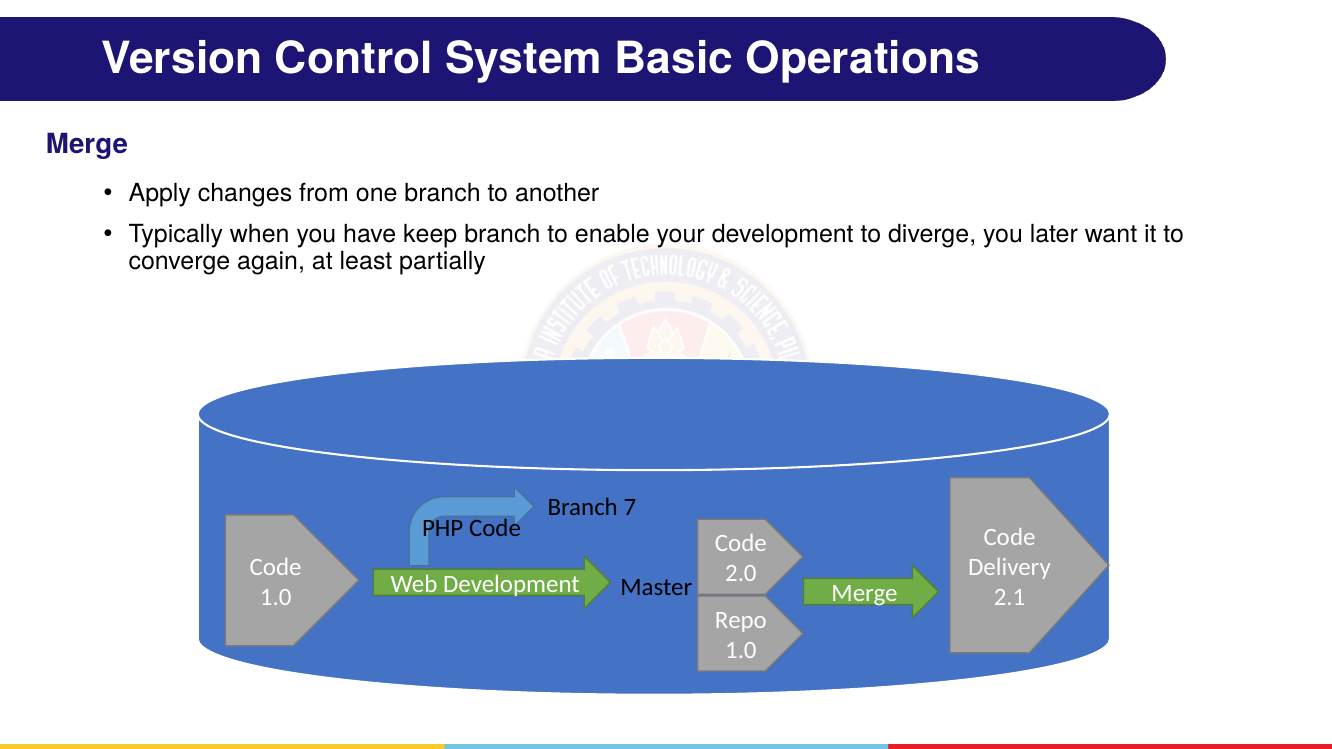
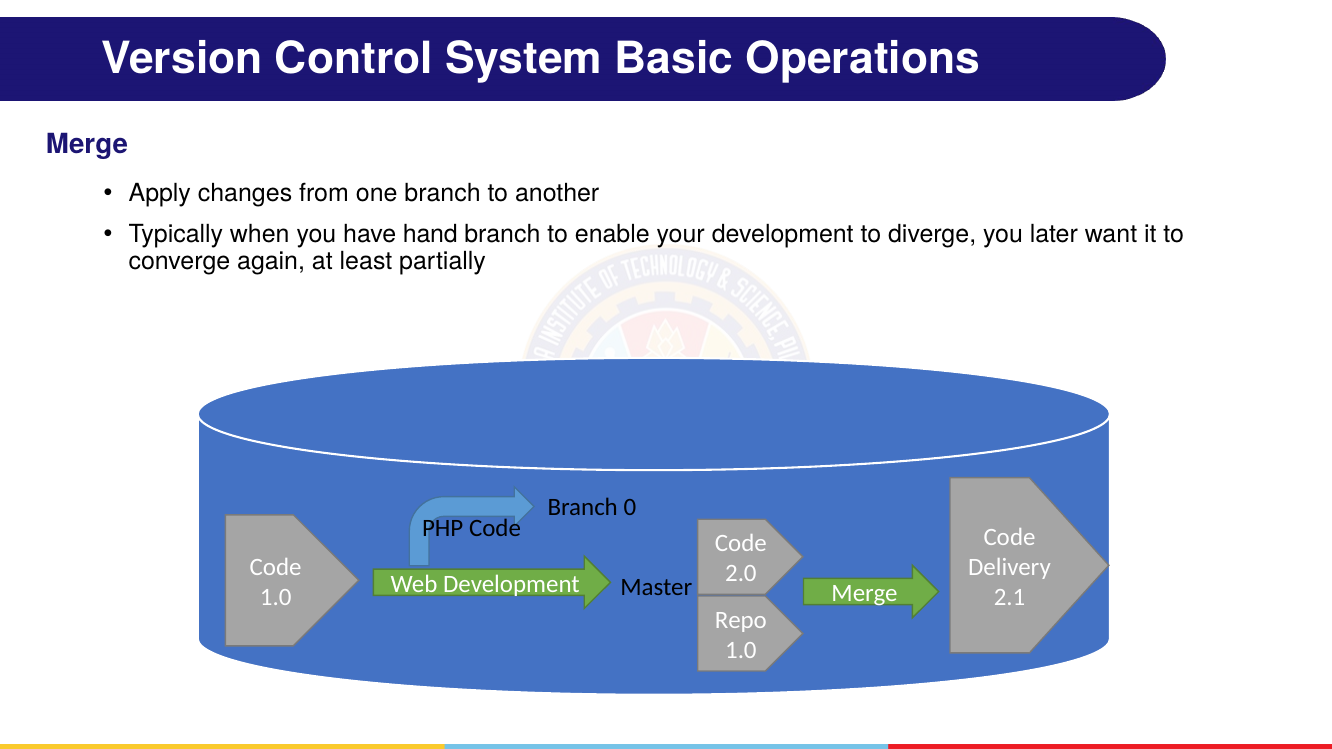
keep: keep -> hand
7: 7 -> 0
